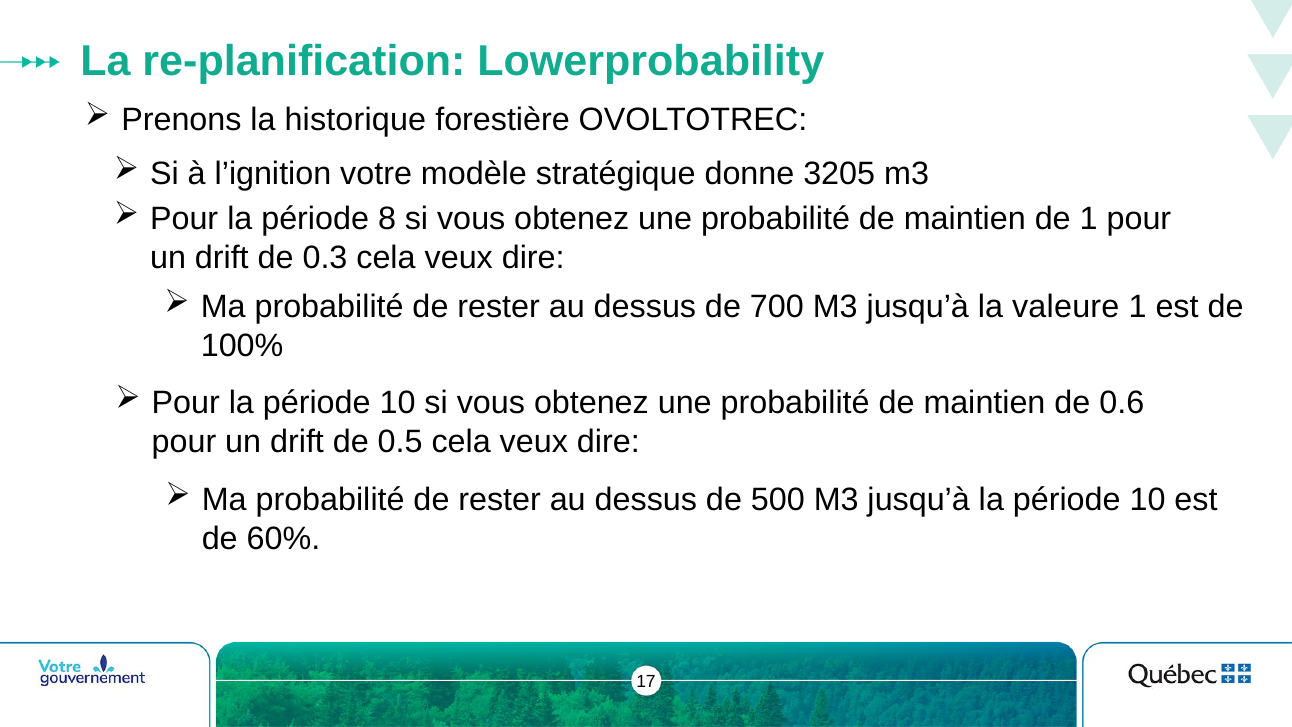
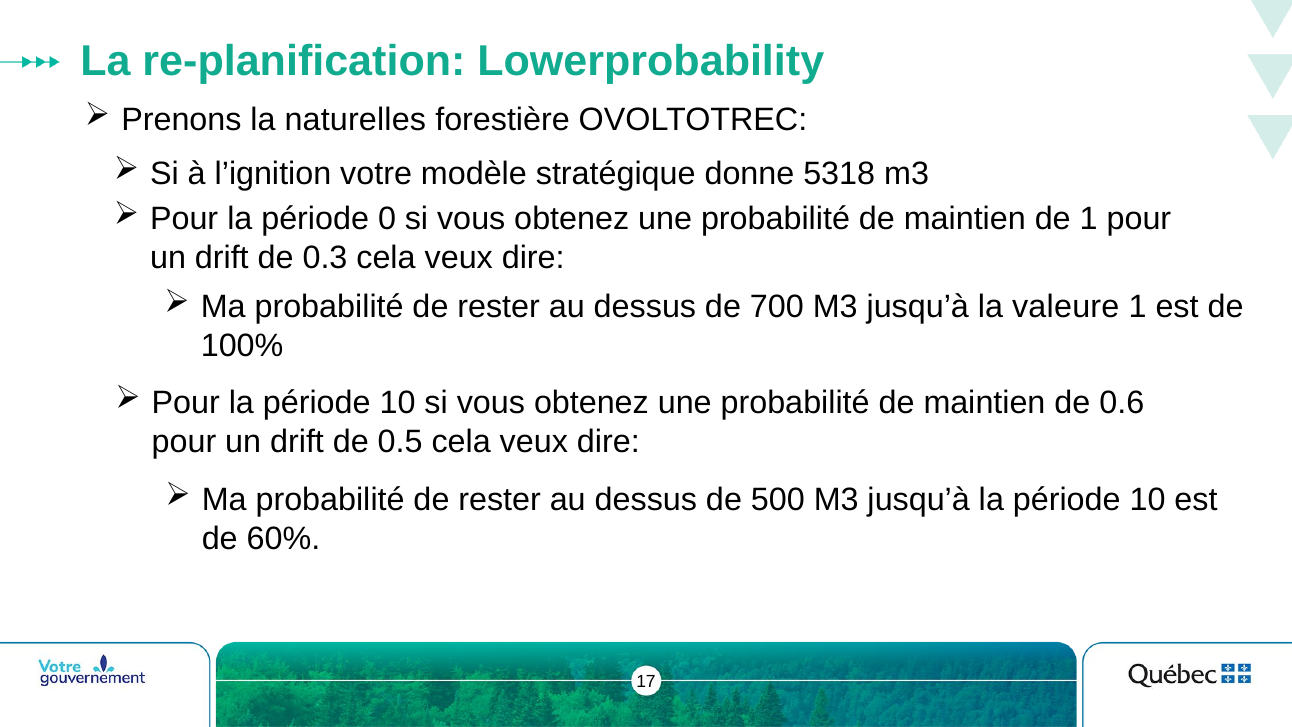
historique: historique -> naturelles
3205: 3205 -> 5318
8: 8 -> 0
